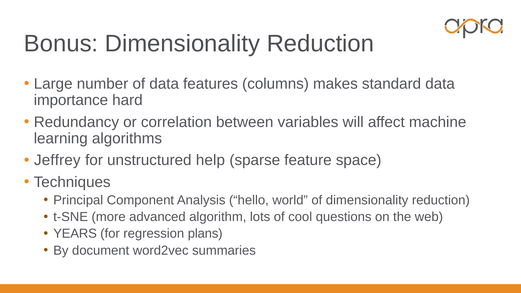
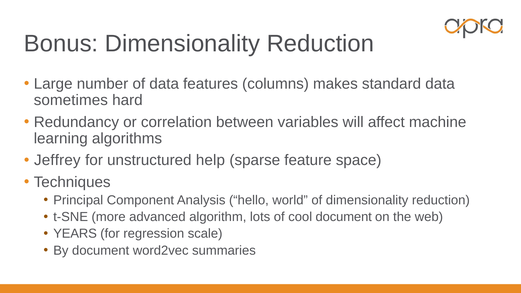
importance: importance -> sometimes
cool questions: questions -> document
plans: plans -> scale
